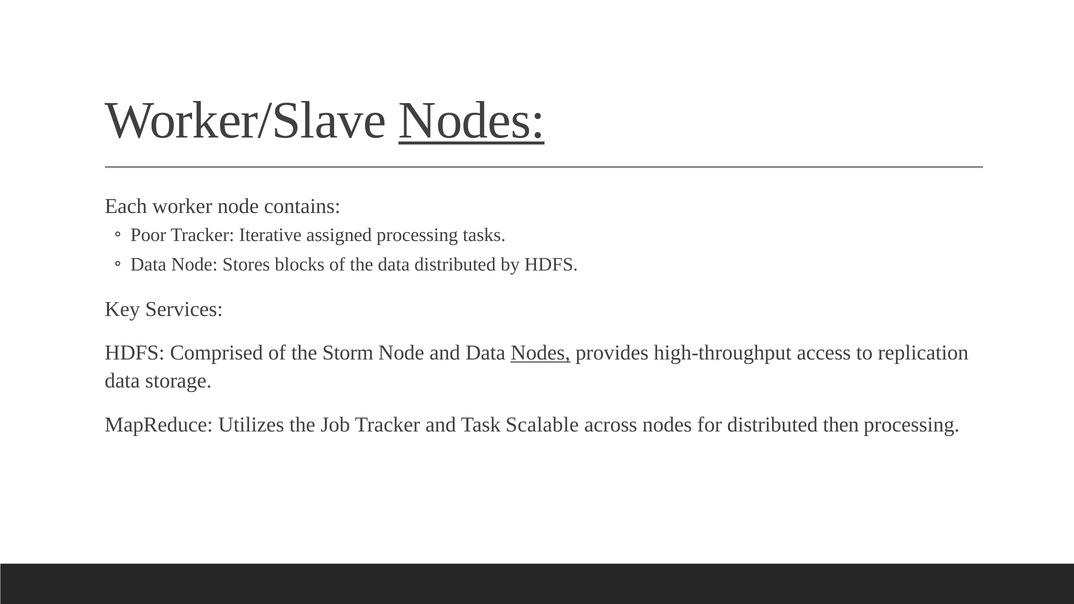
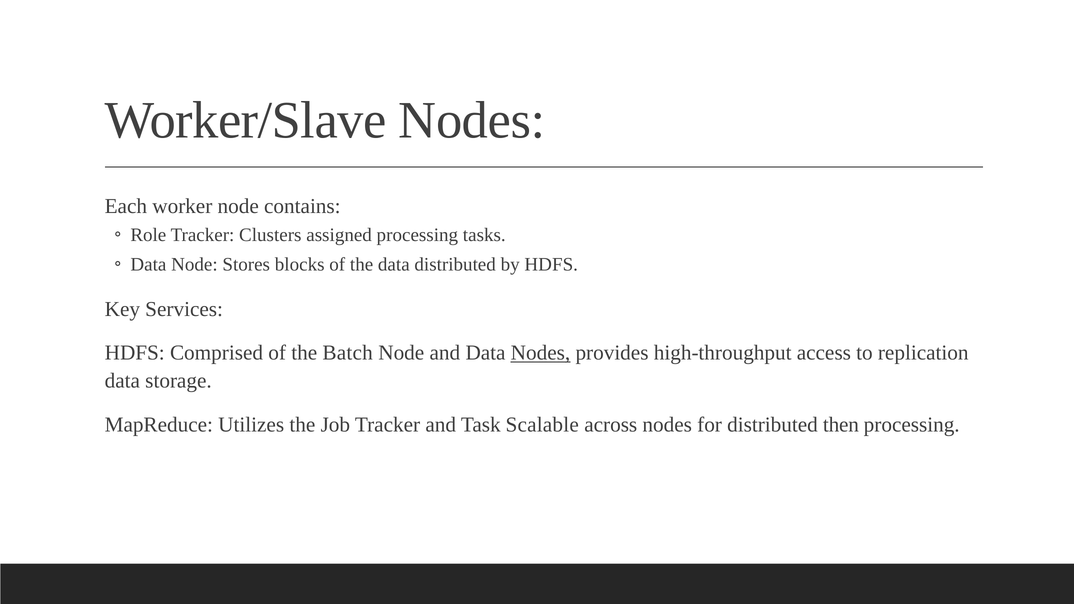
Nodes at (472, 120) underline: present -> none
Poor: Poor -> Role
Iterative: Iterative -> Clusters
Storm: Storm -> Batch
